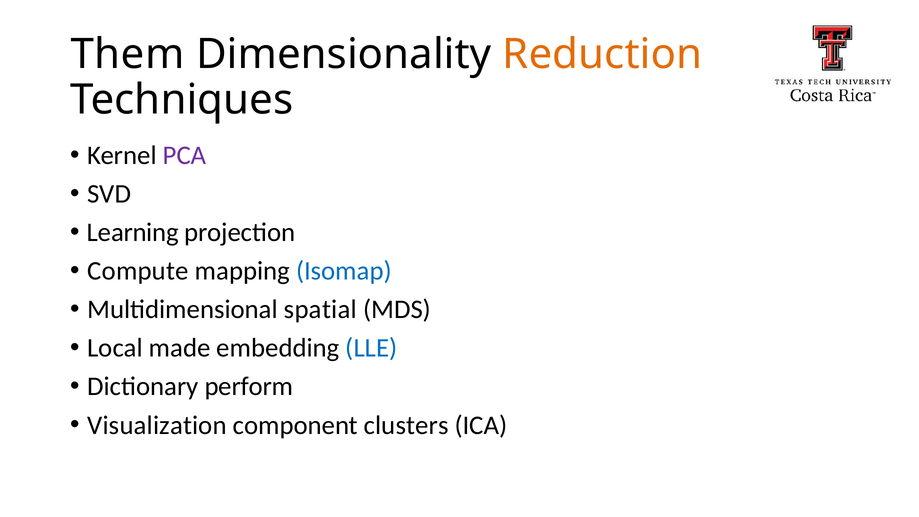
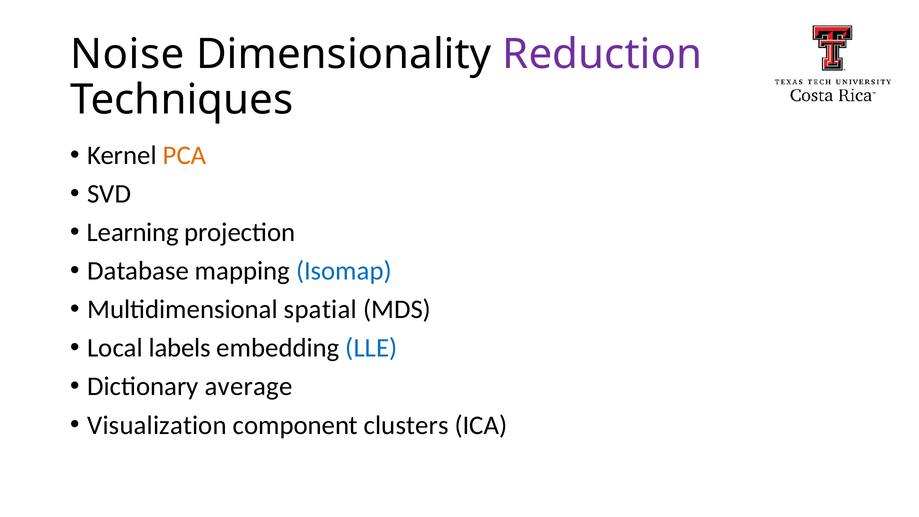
Them: Them -> Noise
Reduction colour: orange -> purple
PCA colour: purple -> orange
Compute: Compute -> Database
made: made -> labels
perform: perform -> average
